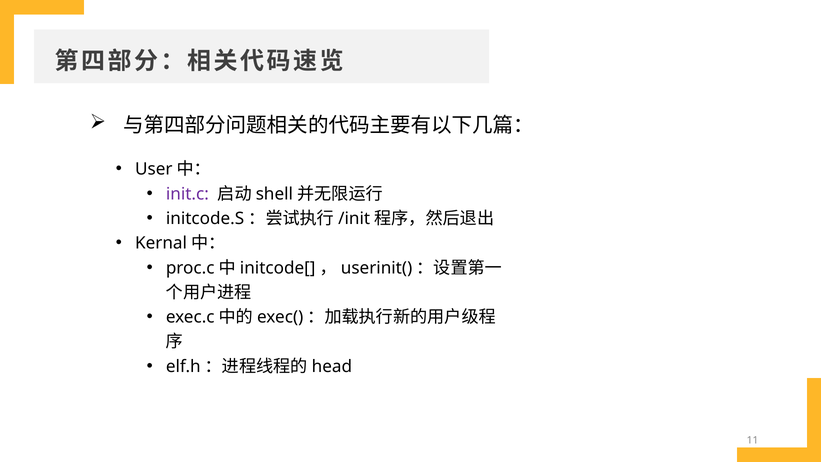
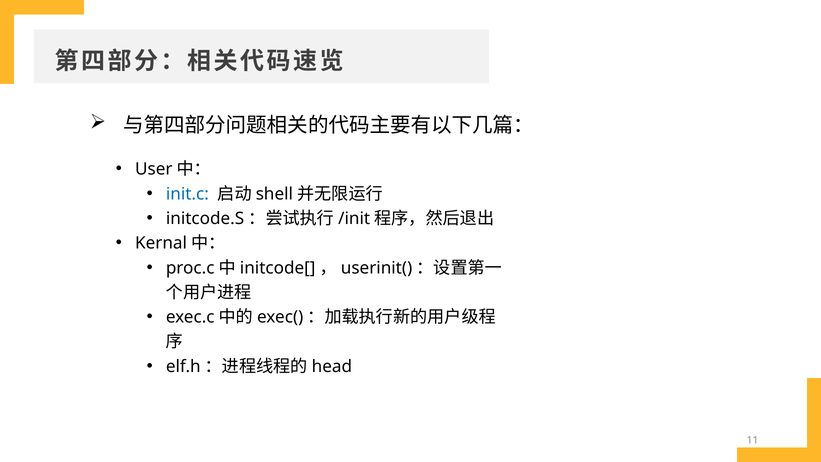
init.c colour: purple -> blue
